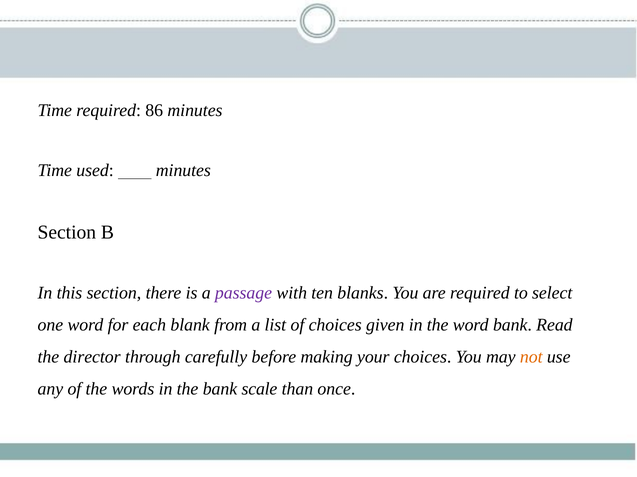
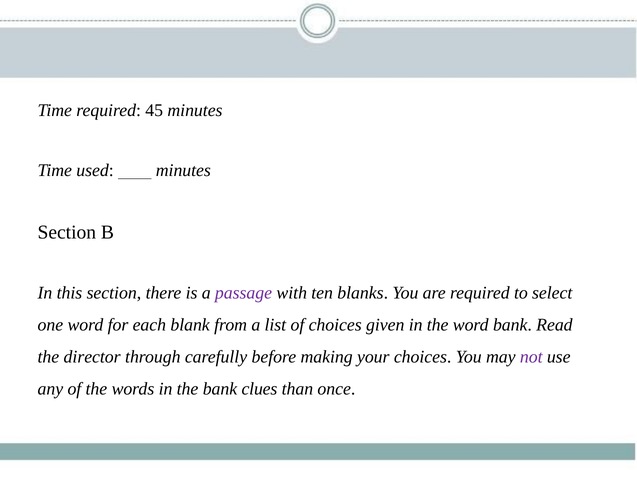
86: 86 -> 45
not colour: orange -> purple
scale: scale -> clues
